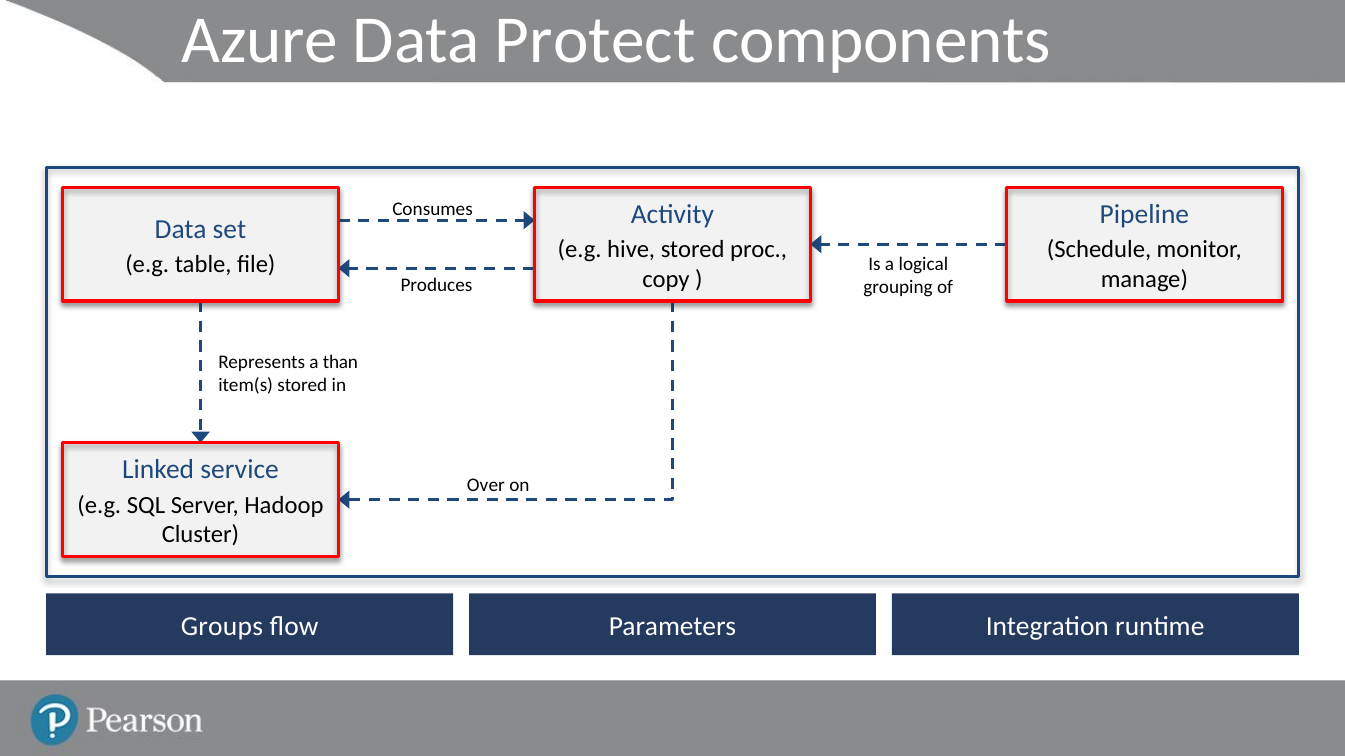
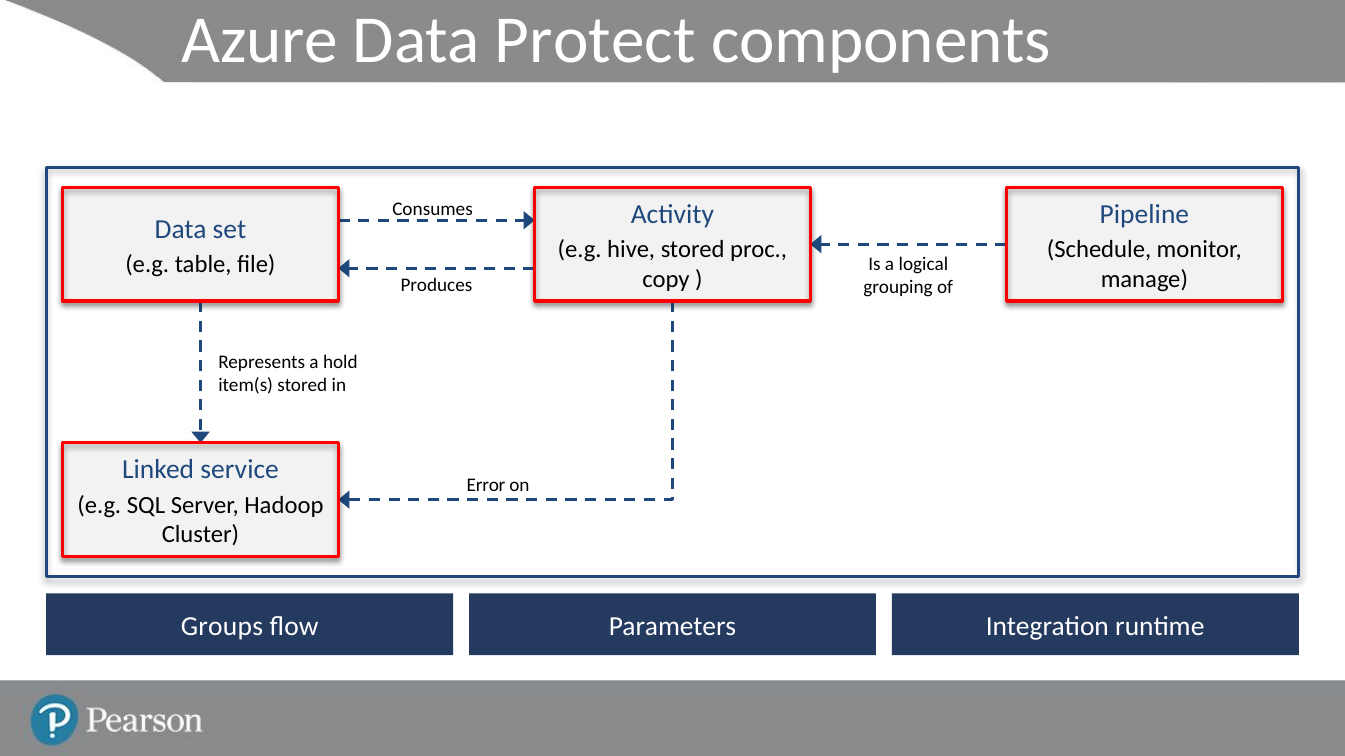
than: than -> hold
Over: Over -> Error
